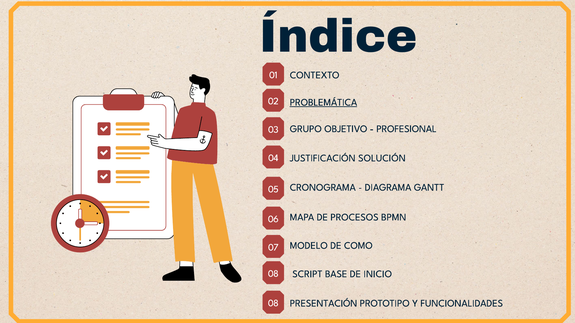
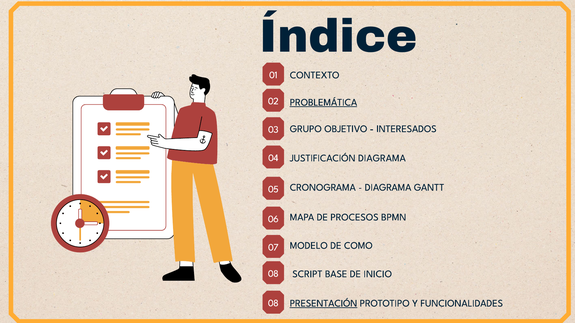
PROFESIONAL: PROFESIONAL -> INTERESADOS
JUSTIFICACIÓN SOLUCIÓN: SOLUCIÓN -> DIAGRAMA
PRESENTACIÓN underline: none -> present
